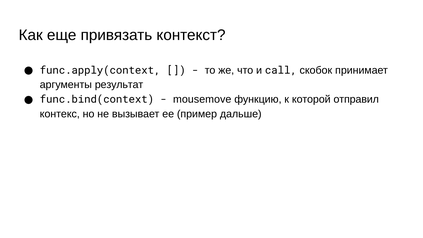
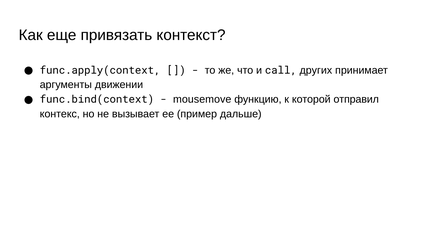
скобок: скобок -> других
результат: результат -> движении
